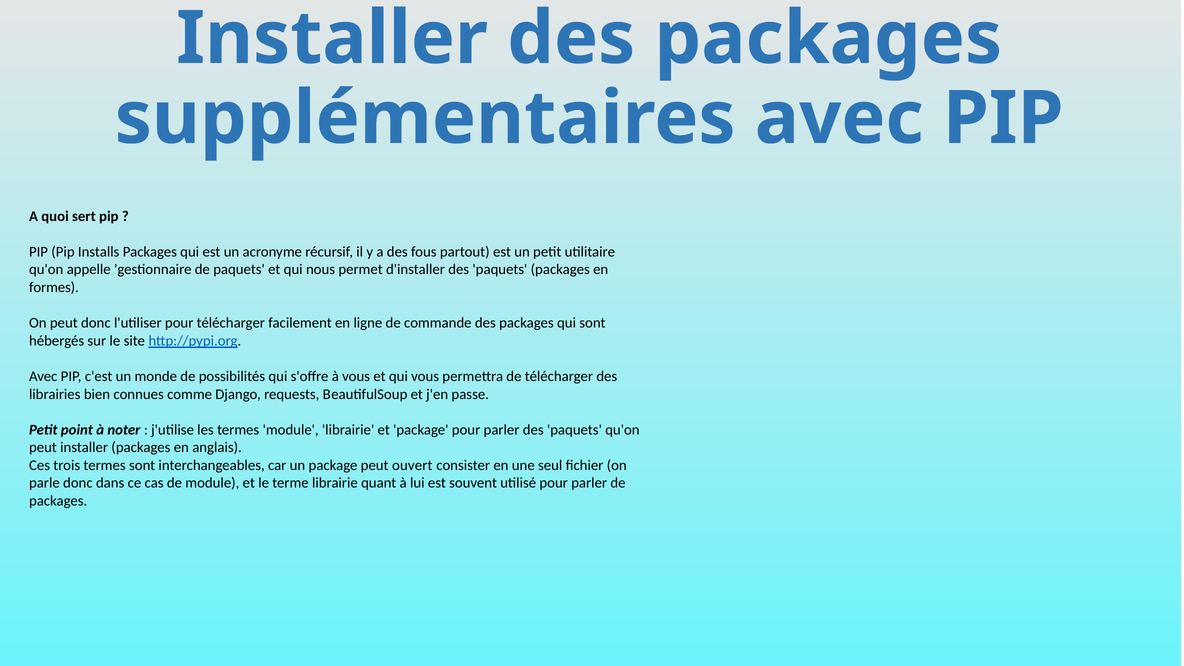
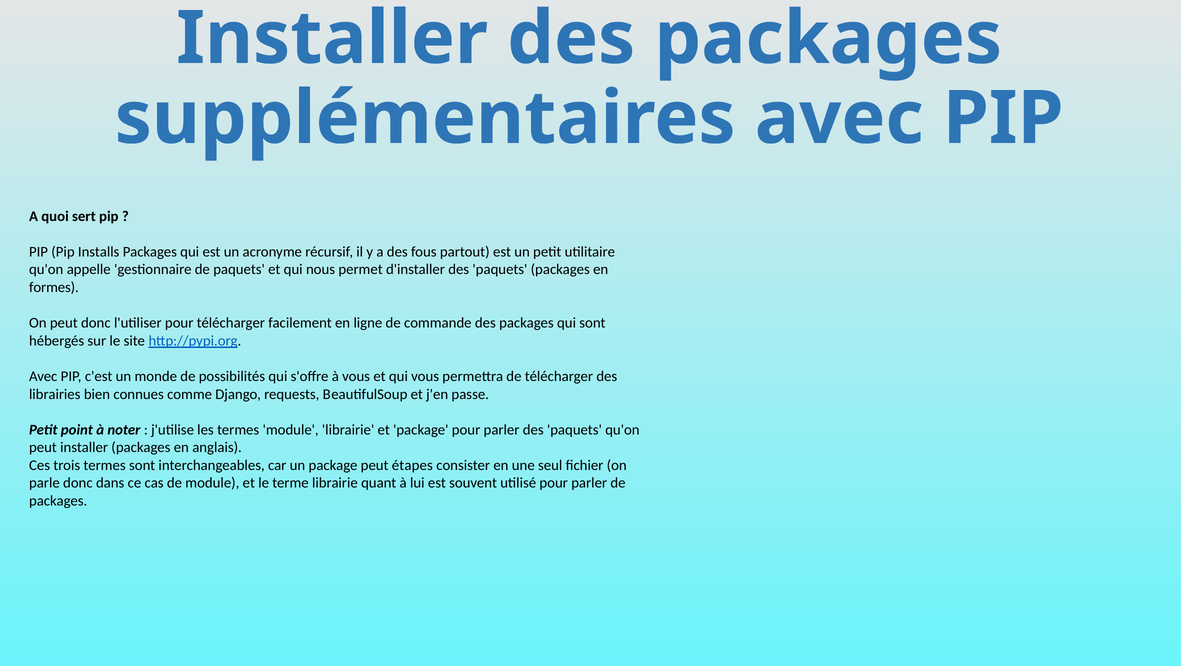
ouvert: ouvert -> étapes
